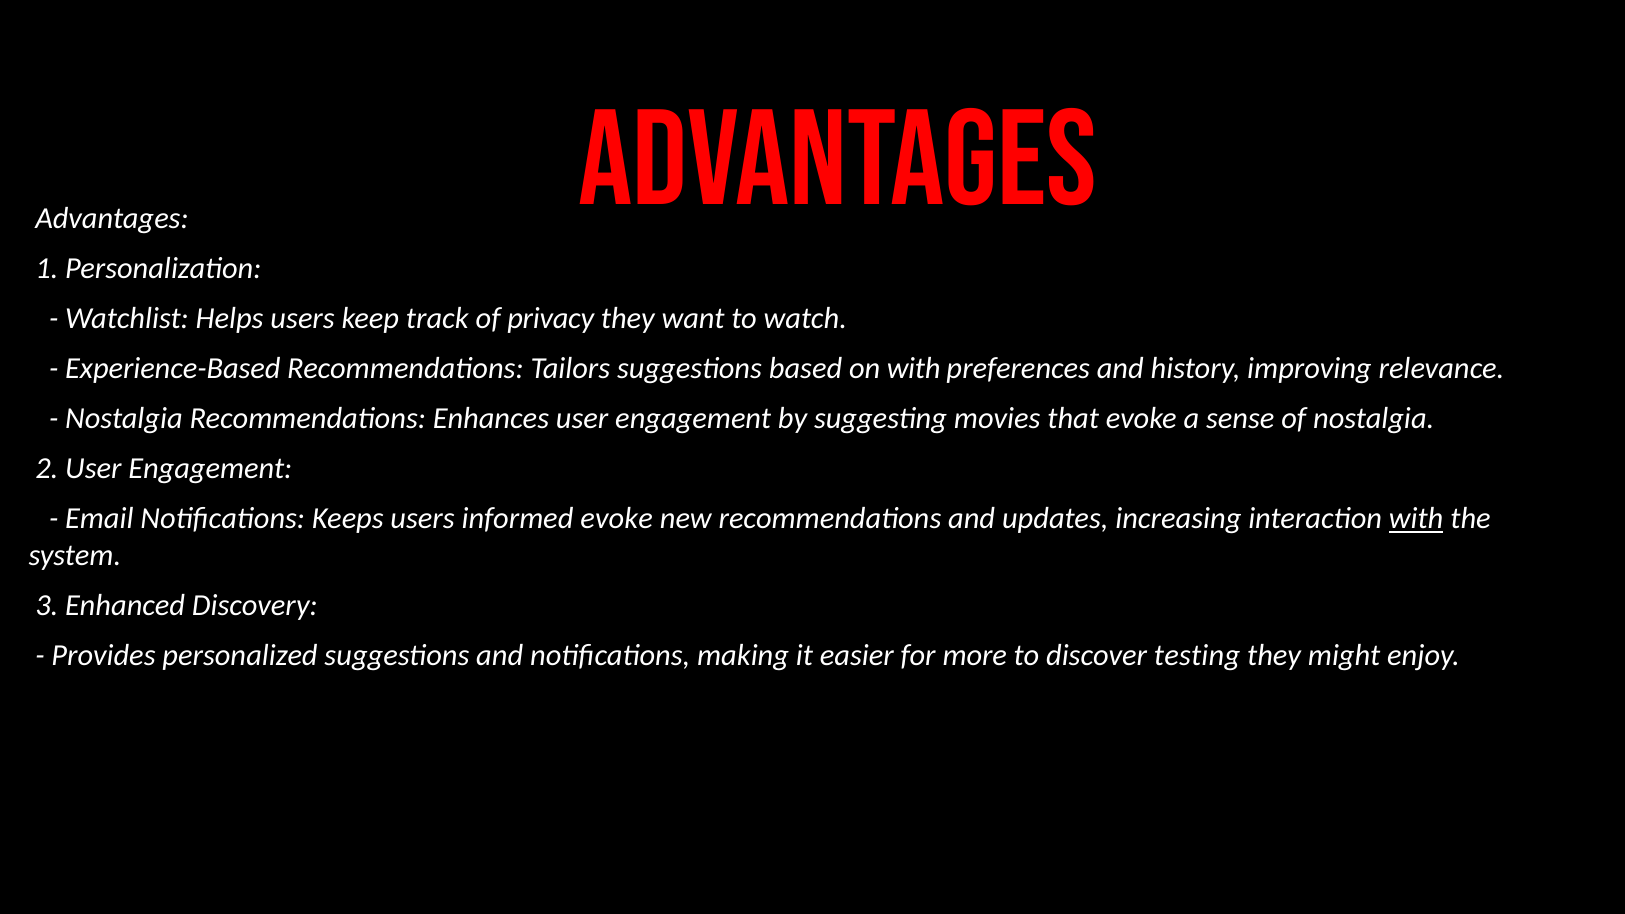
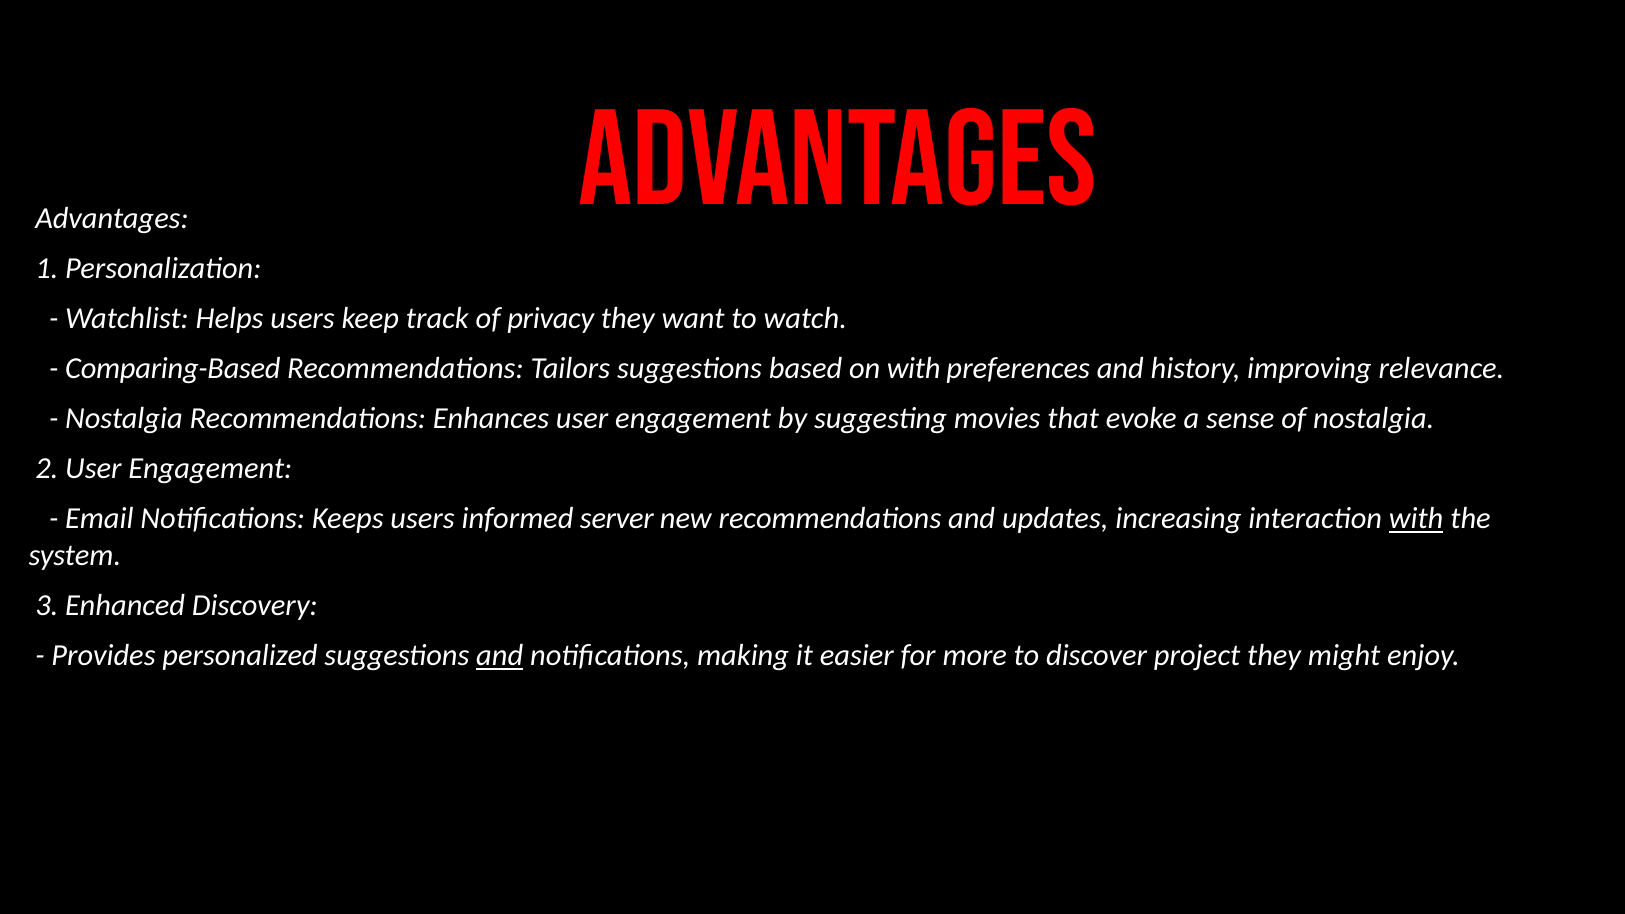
Experience-Based: Experience-Based -> Comparing-Based
informed evoke: evoke -> server
and at (500, 656) underline: none -> present
testing: testing -> project
